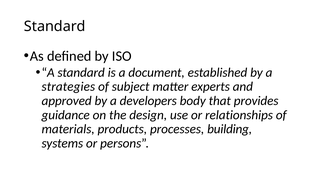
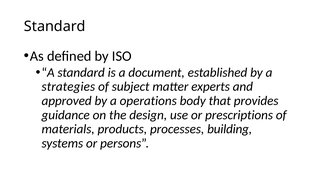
developers: developers -> operations
relationships: relationships -> prescriptions
